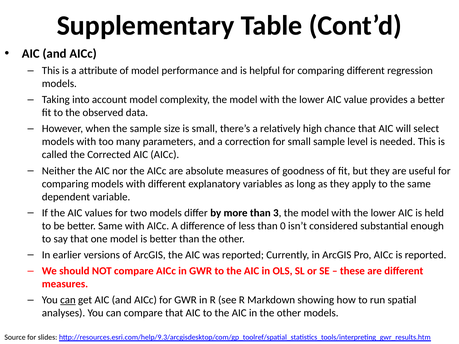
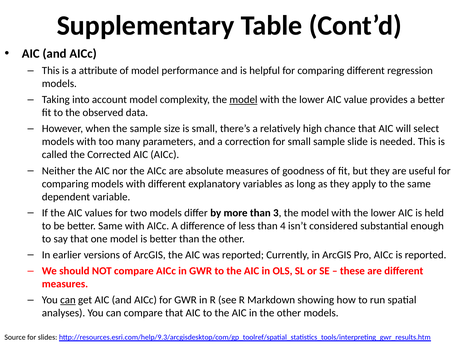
model at (243, 100) underline: none -> present
level: level -> slide
0: 0 -> 4
